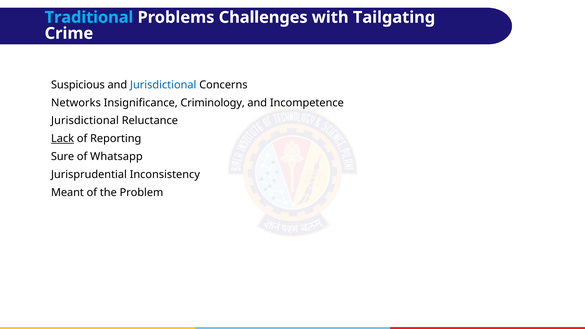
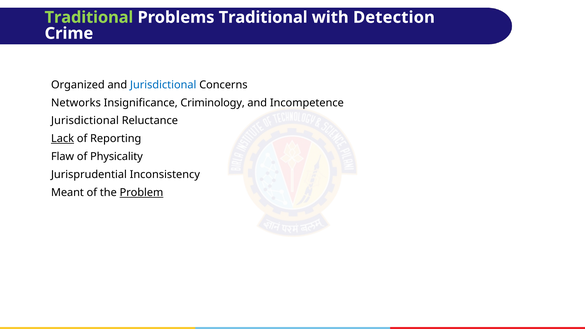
Traditional at (89, 17) colour: light blue -> light green
Problems Challenges: Challenges -> Traditional
Tailgating: Tailgating -> Detection
Suspicious: Suspicious -> Organized
Sure: Sure -> Flaw
Whatsapp: Whatsapp -> Physicality
Problem underline: none -> present
